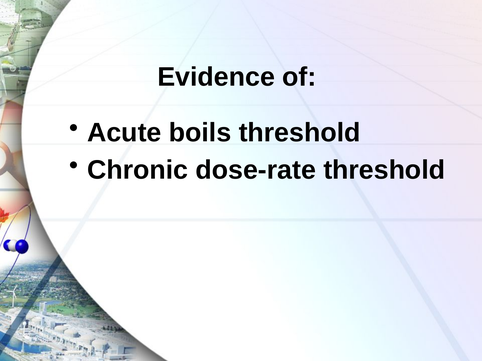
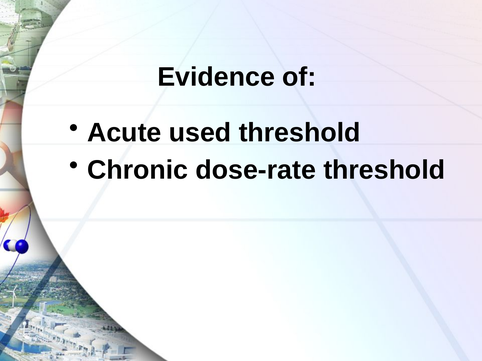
boils: boils -> used
